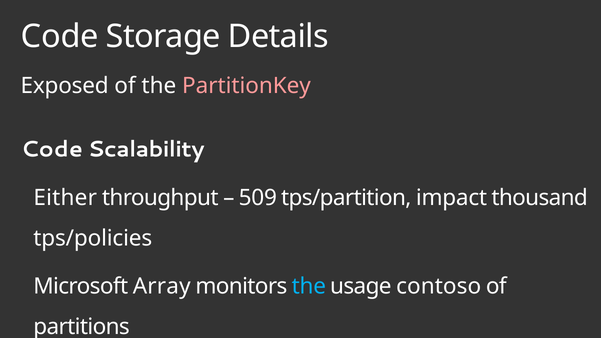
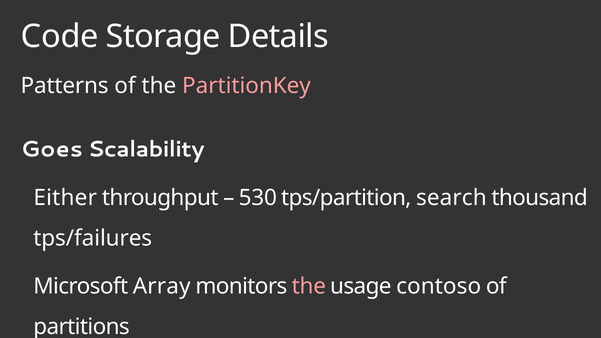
Exposed: Exposed -> Patterns
Code at (52, 150): Code -> Goes
509: 509 -> 530
impact: impact -> search
tps/policies: tps/policies -> tps/failures
the at (309, 286) colour: light blue -> pink
